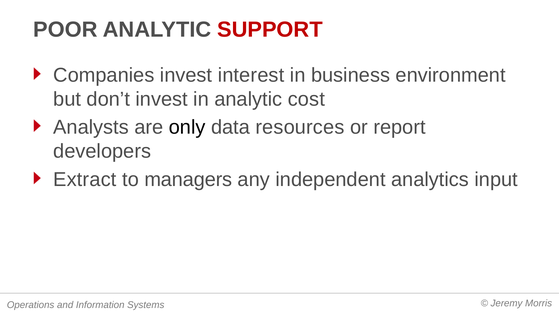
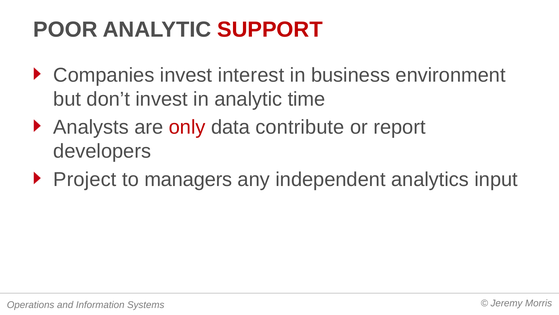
cost: cost -> time
only colour: black -> red
resources: resources -> contribute
Extract: Extract -> Project
